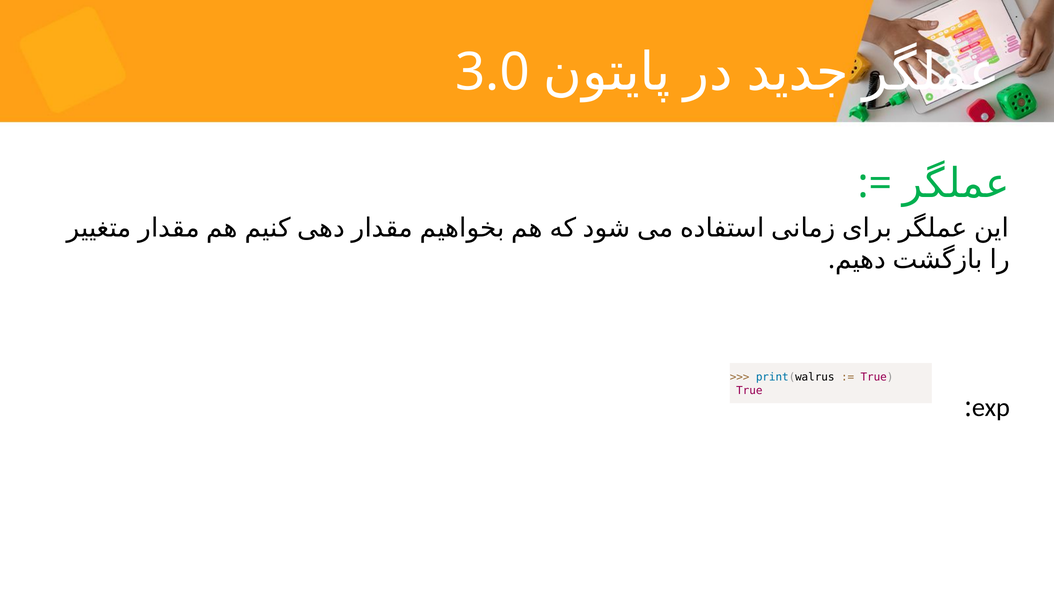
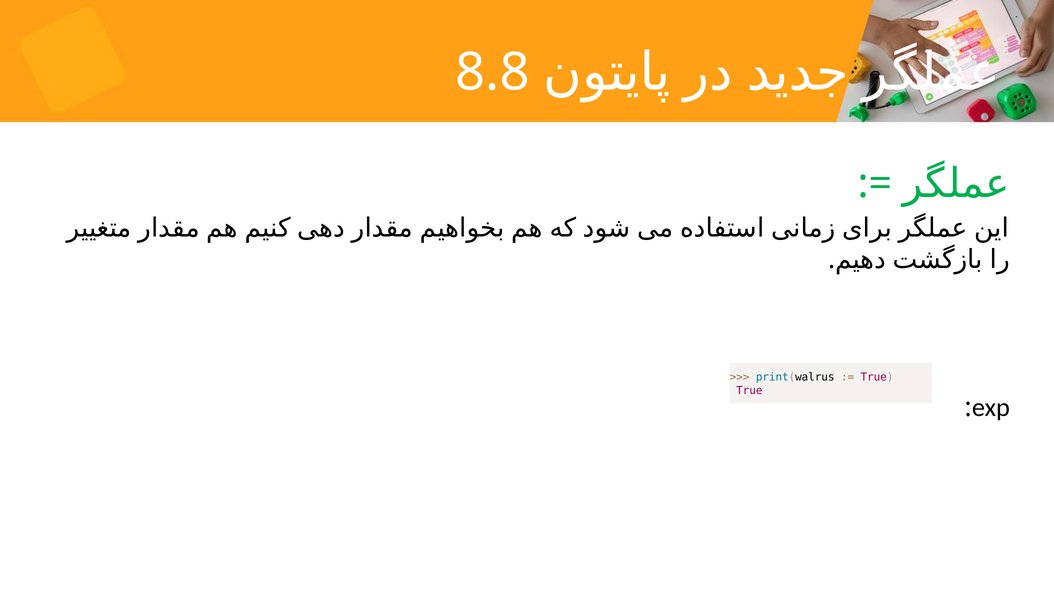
3.0: 3.0 -> 8.8
